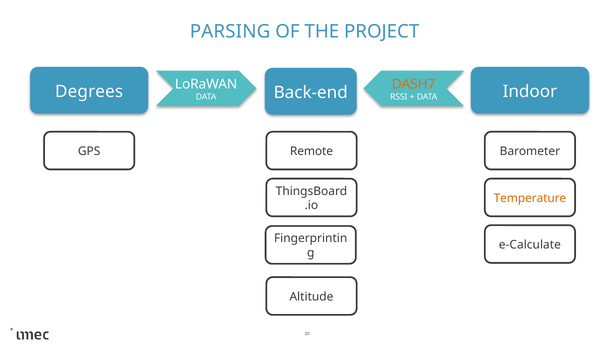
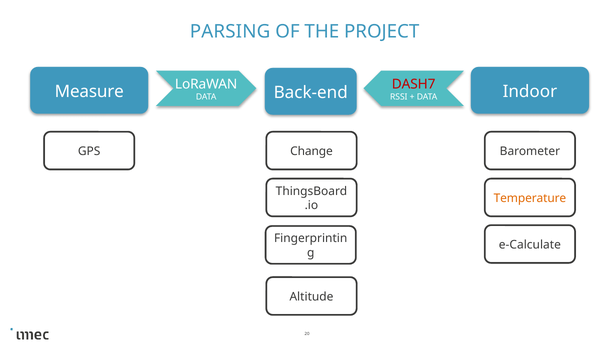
DASH7 colour: orange -> red
Degrees: Degrees -> Measure
Remote: Remote -> Change
